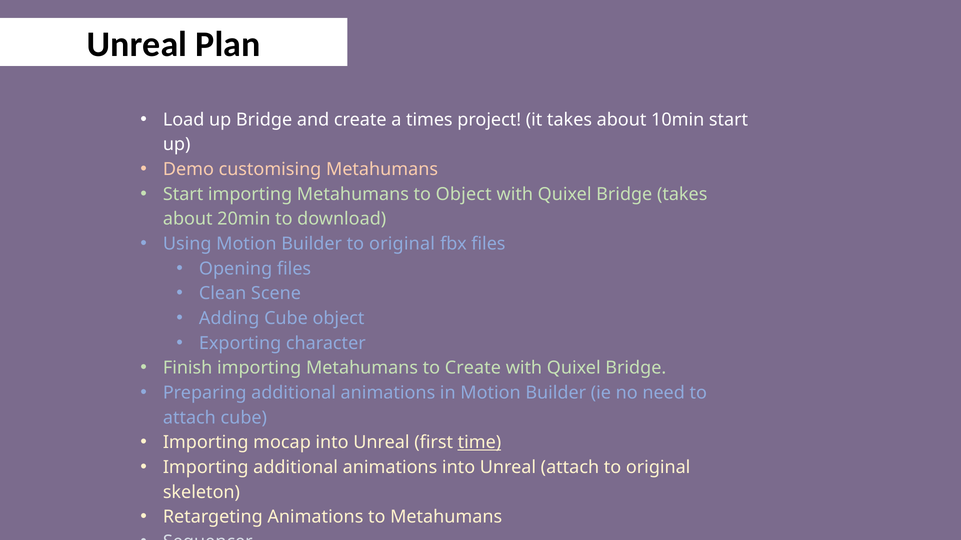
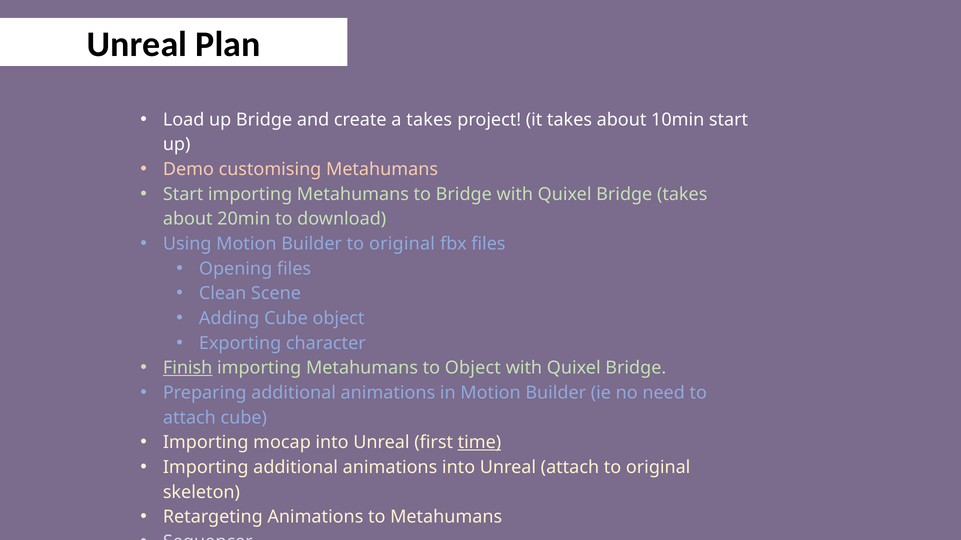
a times: times -> takes
to Object: Object -> Bridge
Finish underline: none -> present
to Create: Create -> Object
